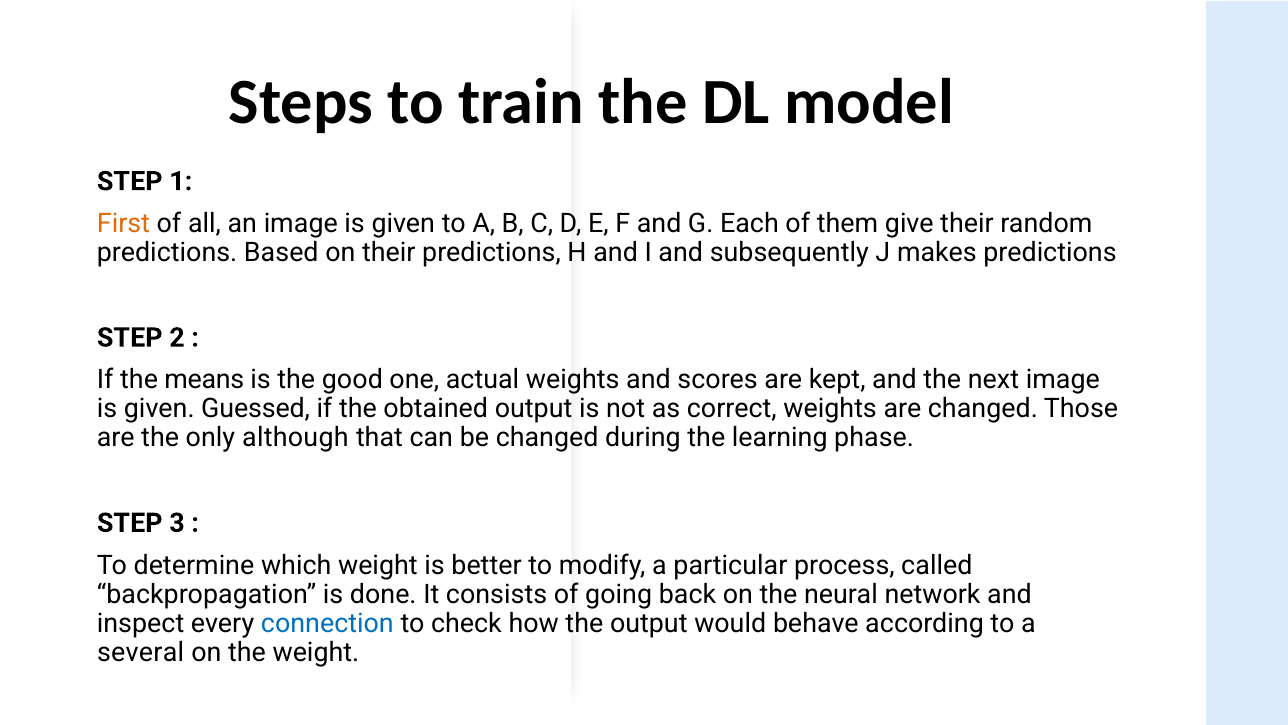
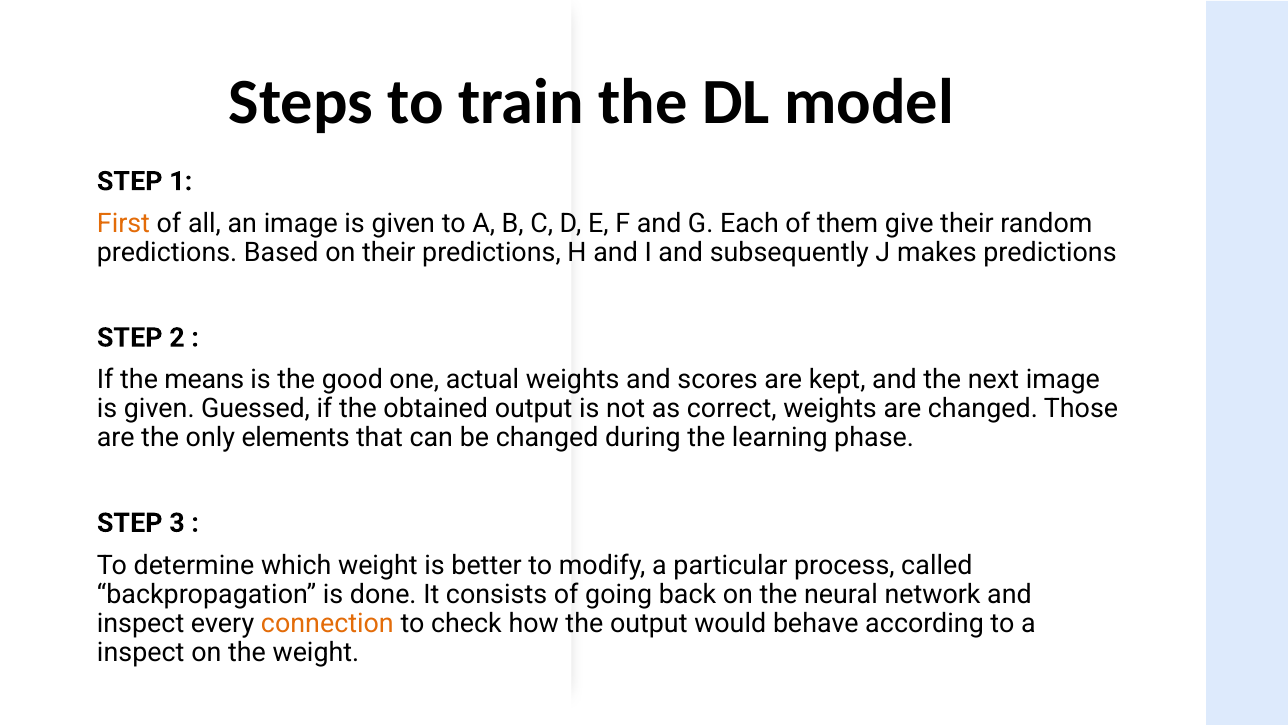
although: although -> elements
connection colour: blue -> orange
several at (141, 652): several -> inspect
